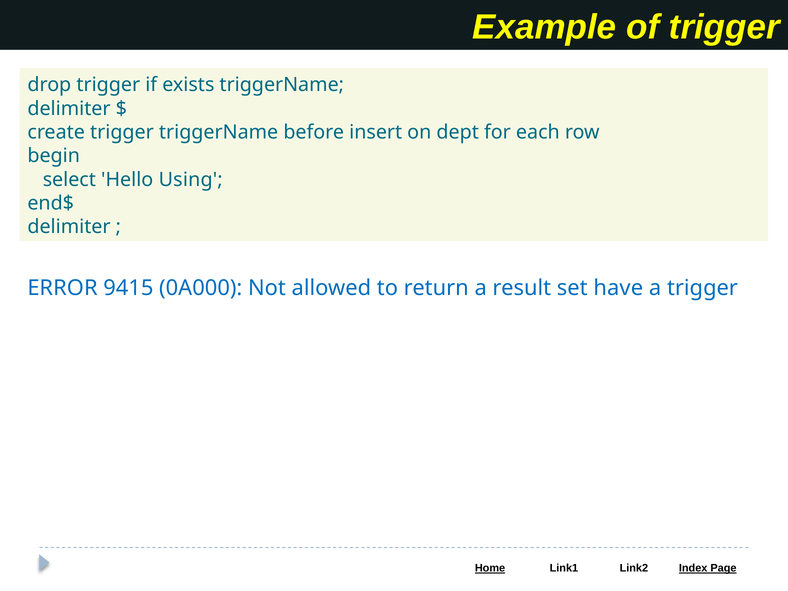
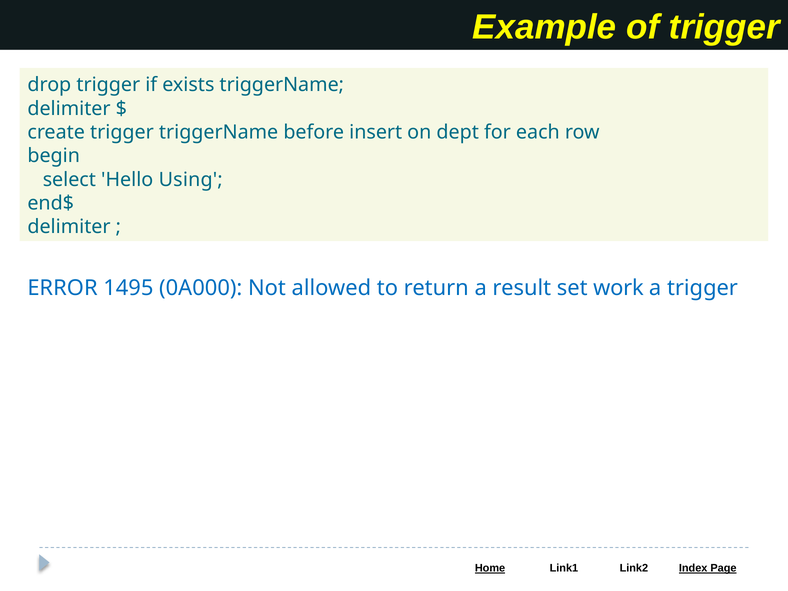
9415: 9415 -> 1495
have: have -> work
